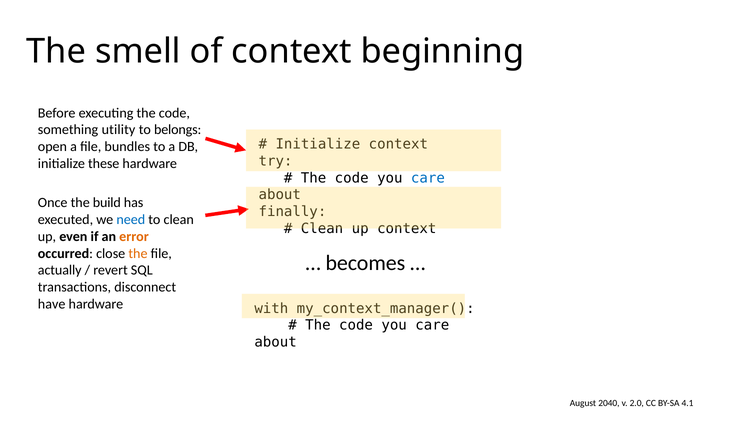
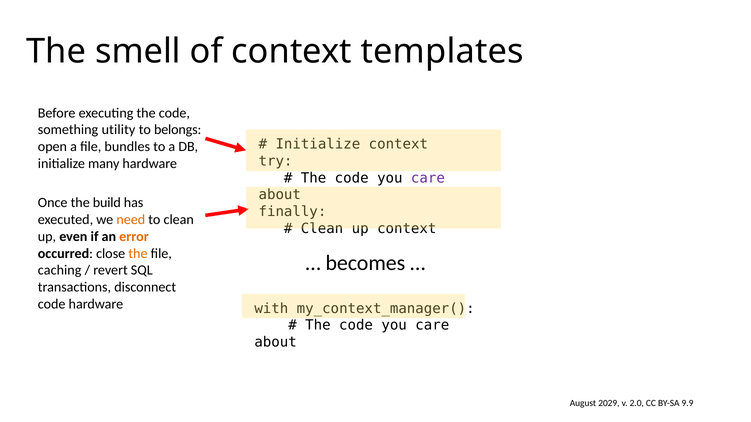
beginning: beginning -> templates
these: these -> many
care at (428, 178) colour: blue -> purple
need colour: blue -> orange
actually: actually -> caching
have at (52, 304): have -> code
2040: 2040 -> 2029
4.1: 4.1 -> 9.9
